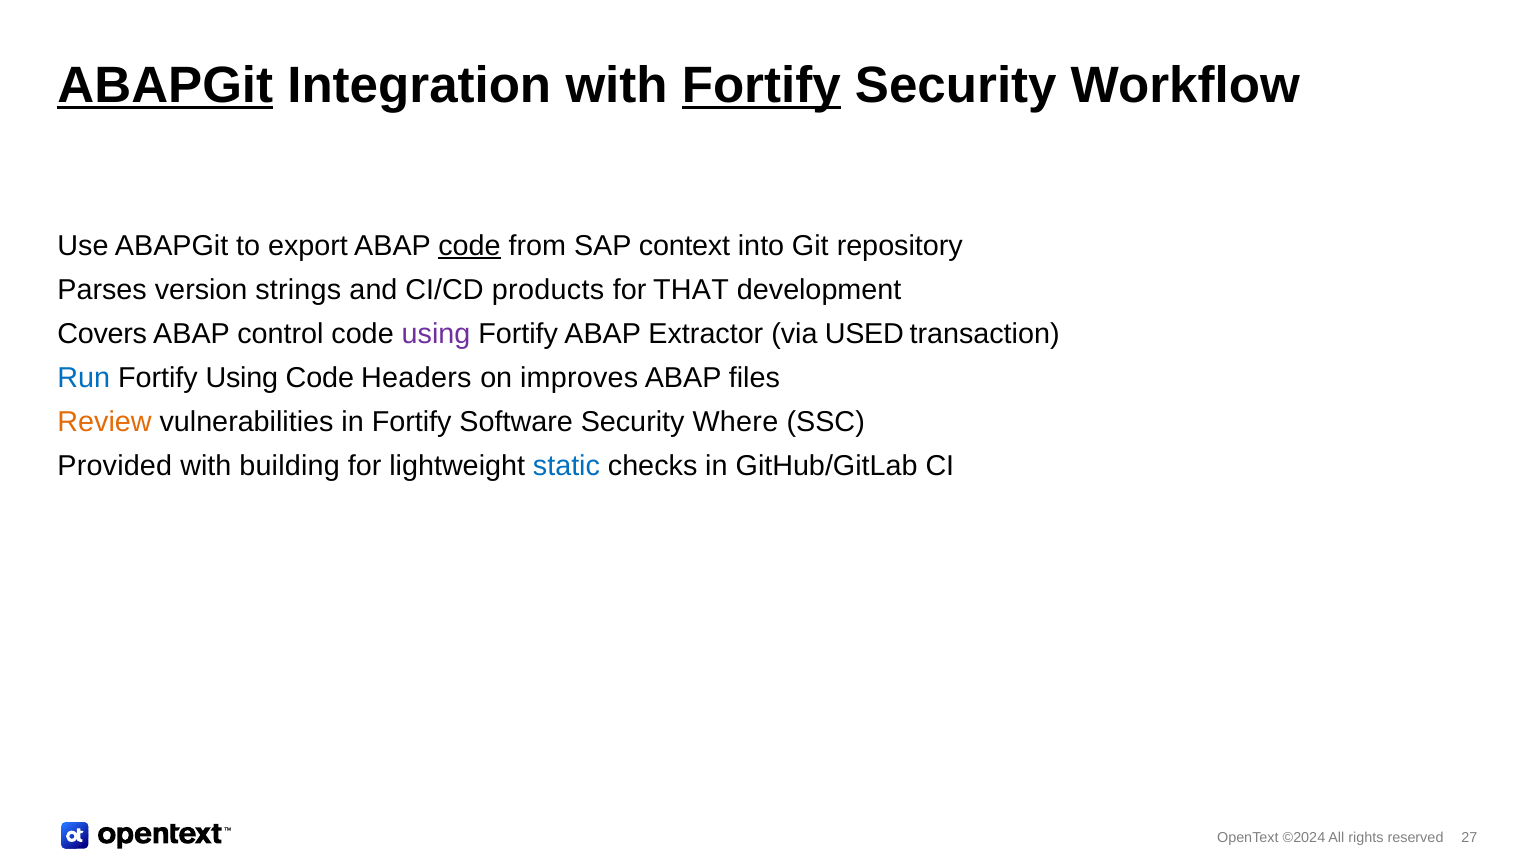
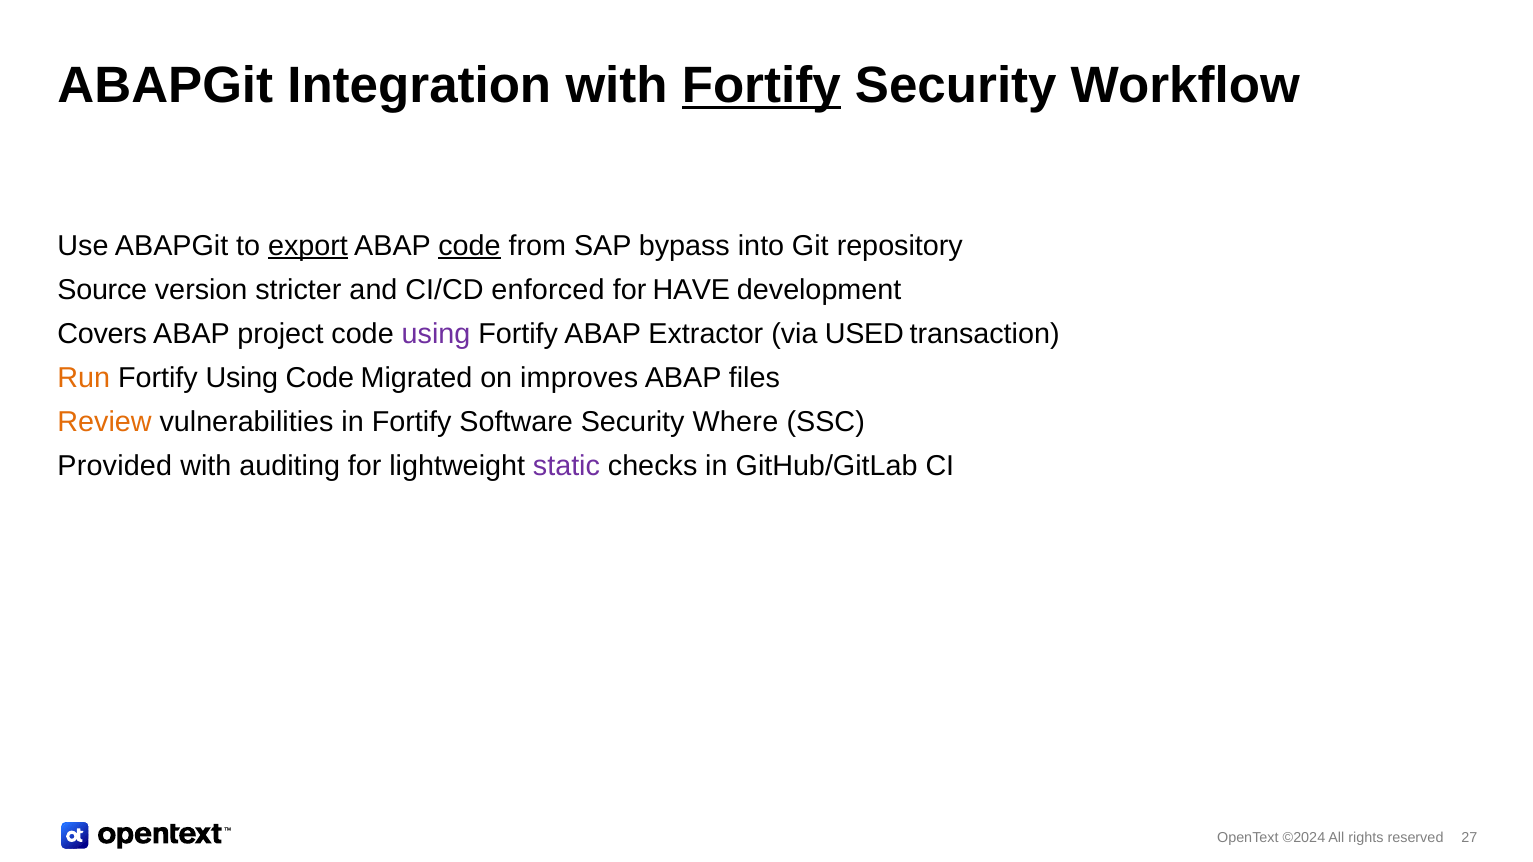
ABAPGit at (165, 86) underline: present -> none
export underline: none -> present
context: context -> bypass
Parses: Parses -> Source
strings: strings -> stricter
products: products -> enforced
THAT: THAT -> HAVE
control: control -> project
Run colour: blue -> orange
Headers: Headers -> Migrated
building: building -> auditing
static colour: blue -> purple
